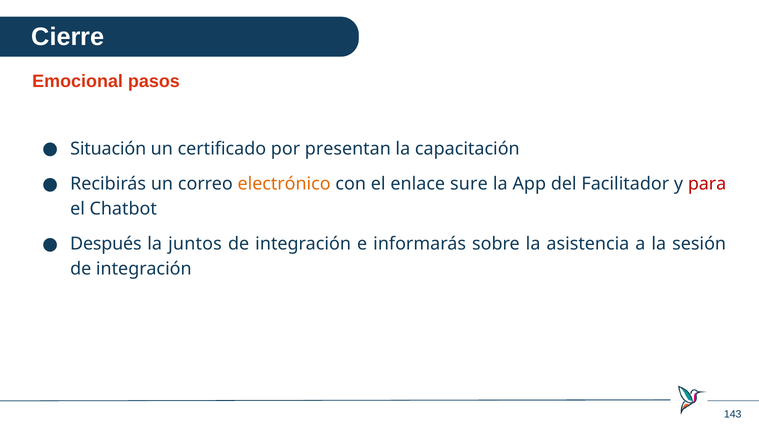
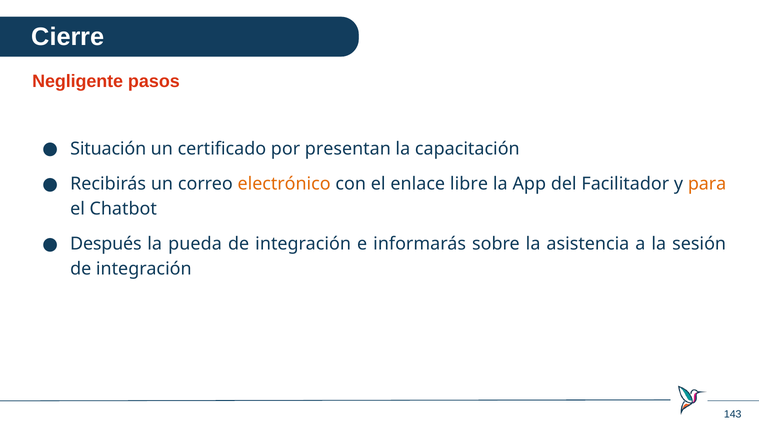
Emocional: Emocional -> Negligente
sure: sure -> libre
para colour: red -> orange
juntos: juntos -> pueda
